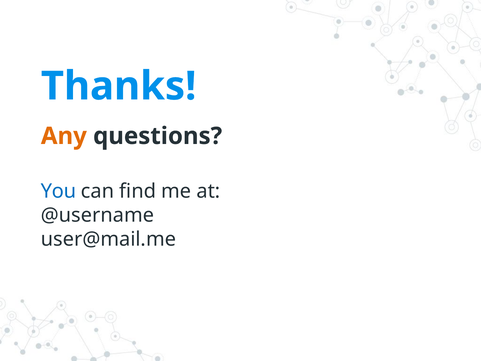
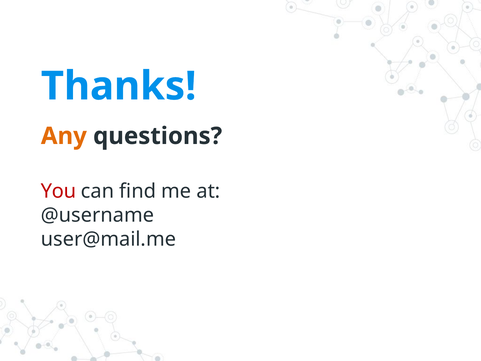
You colour: blue -> red
